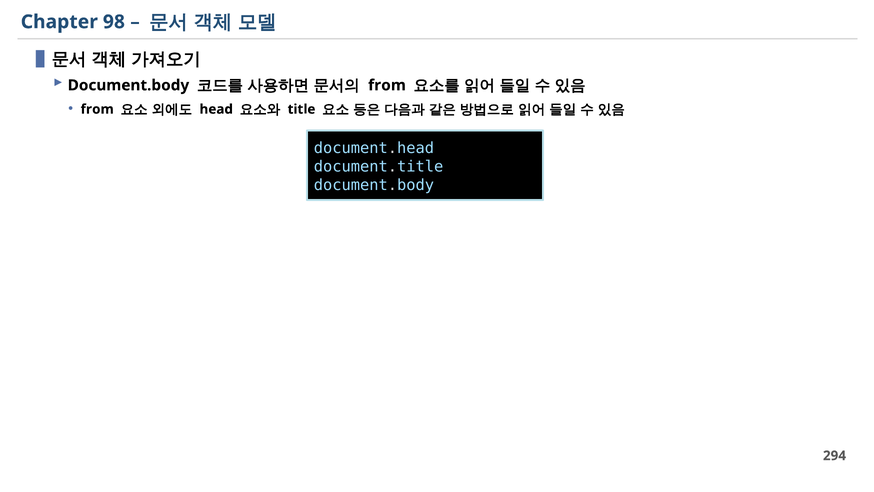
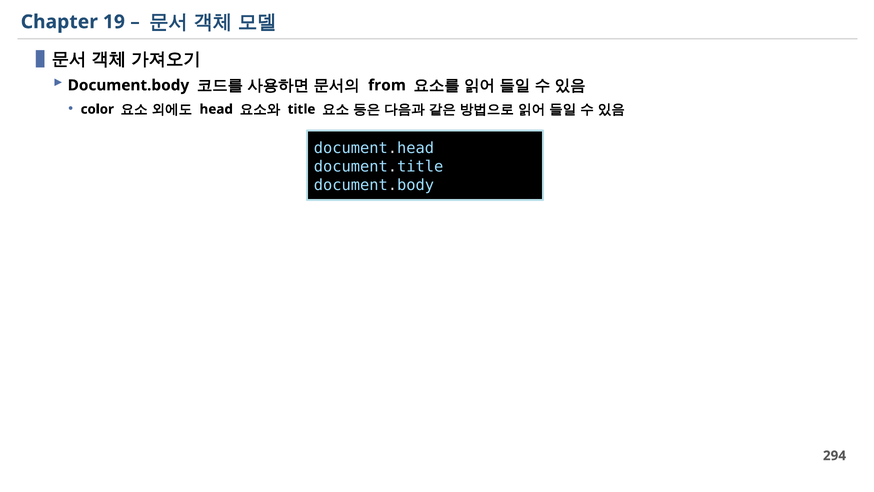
98: 98 -> 19
from at (97, 109): from -> color
